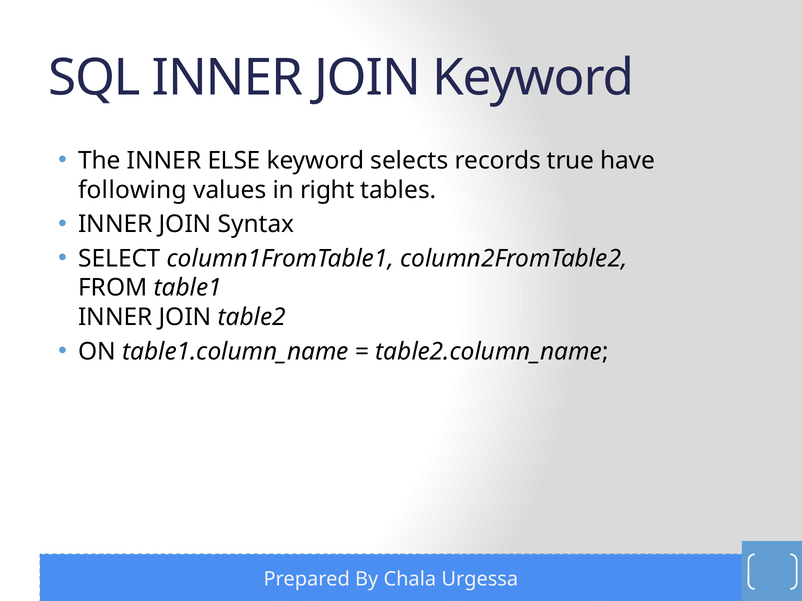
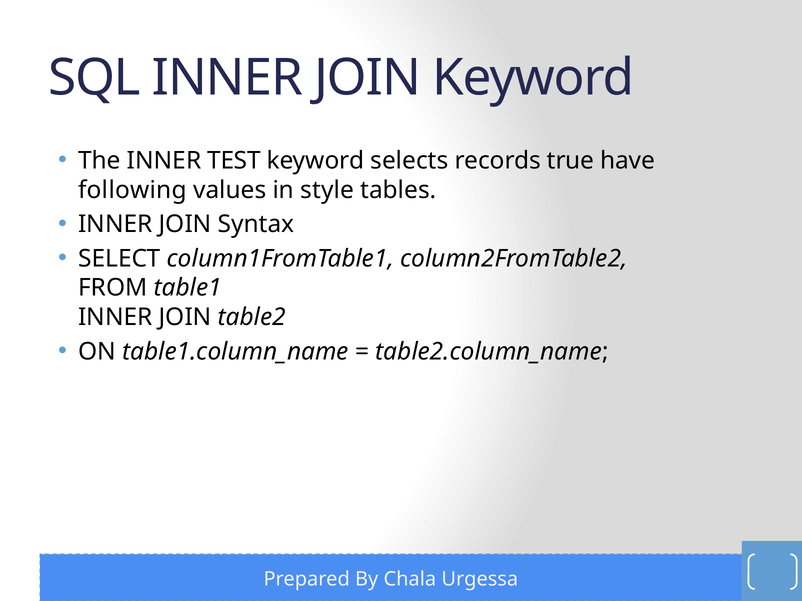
ELSE: ELSE -> TEST
right: right -> style
